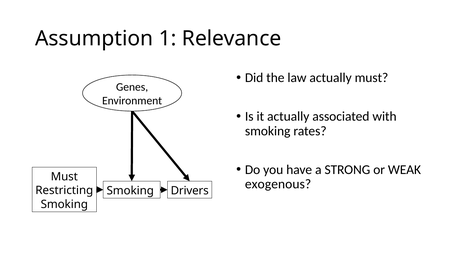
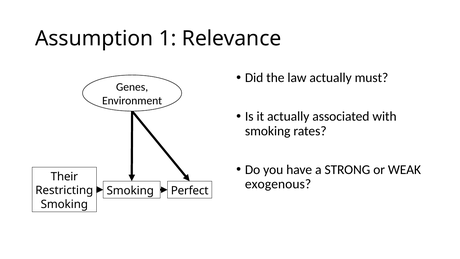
Must at (64, 176): Must -> Their
Drivers: Drivers -> Perfect
